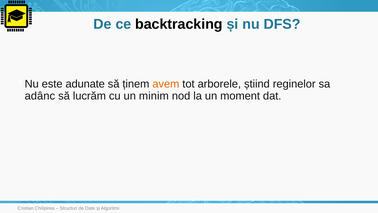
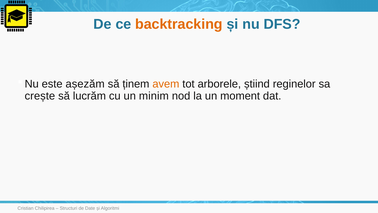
backtracking colour: black -> orange
adunate: adunate -> așezăm
adânc: adânc -> crește
